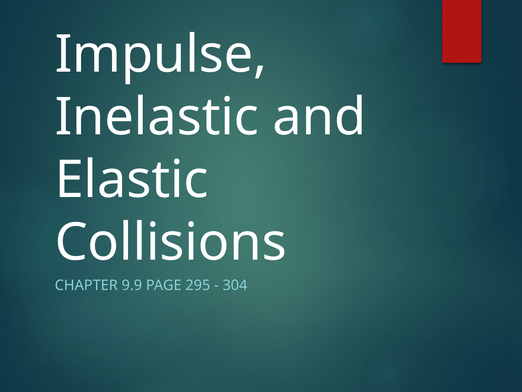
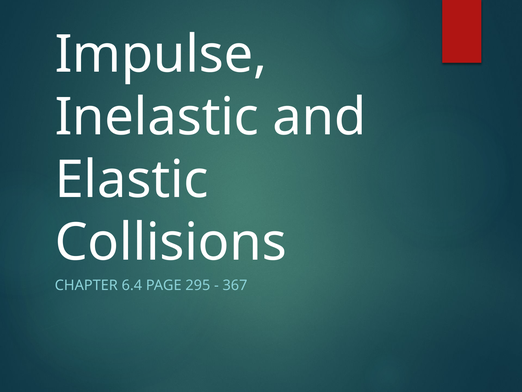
9.9: 9.9 -> 6.4
304: 304 -> 367
